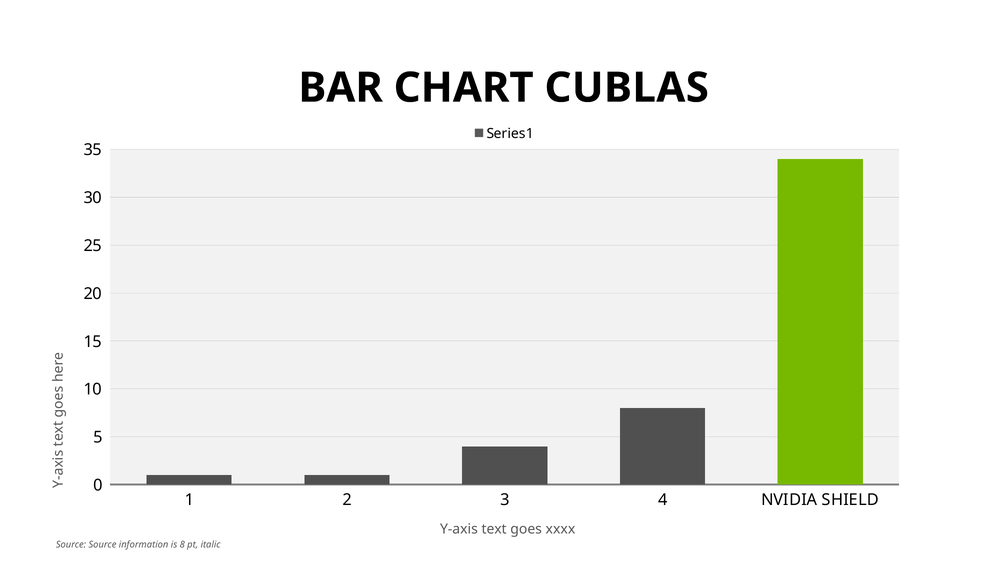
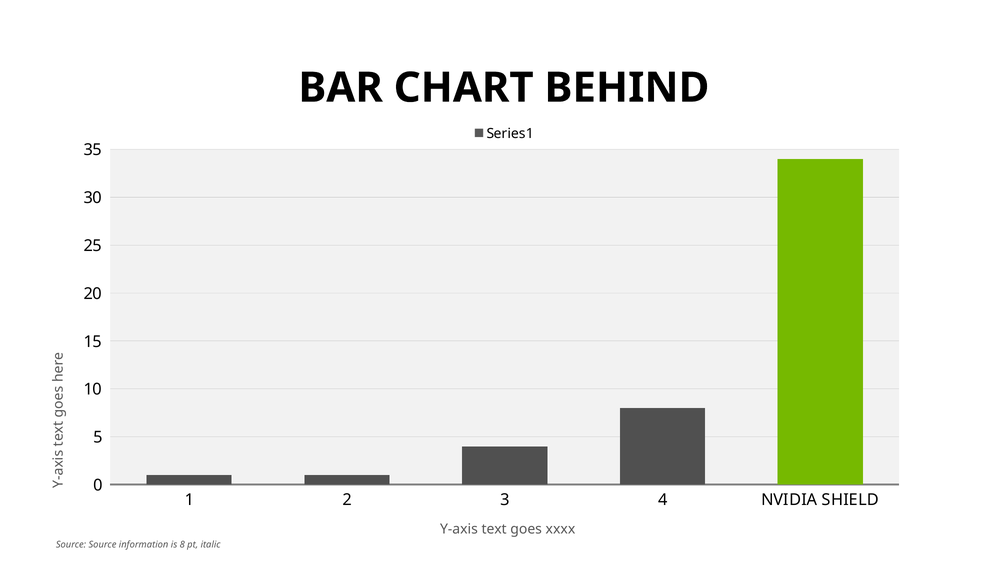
CUBLAS: CUBLAS -> BEHIND
